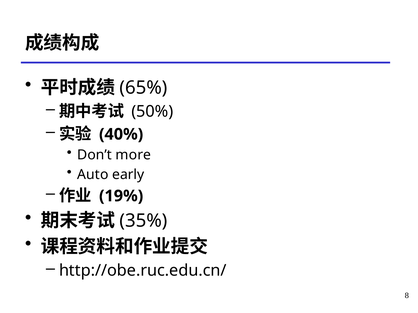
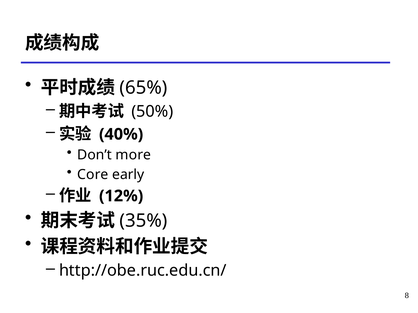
Auto: Auto -> Core
19%: 19% -> 12%
